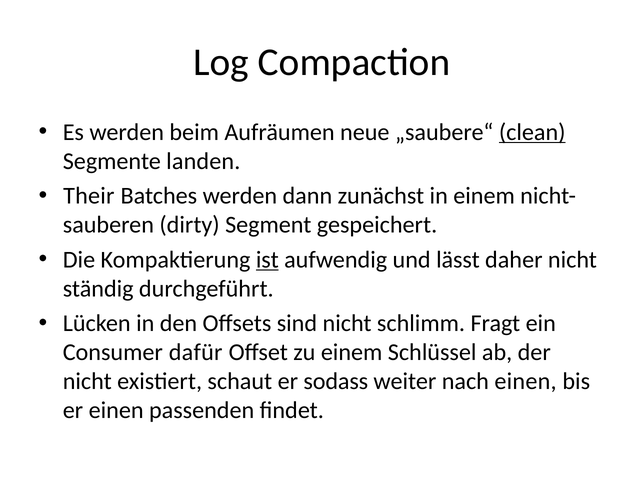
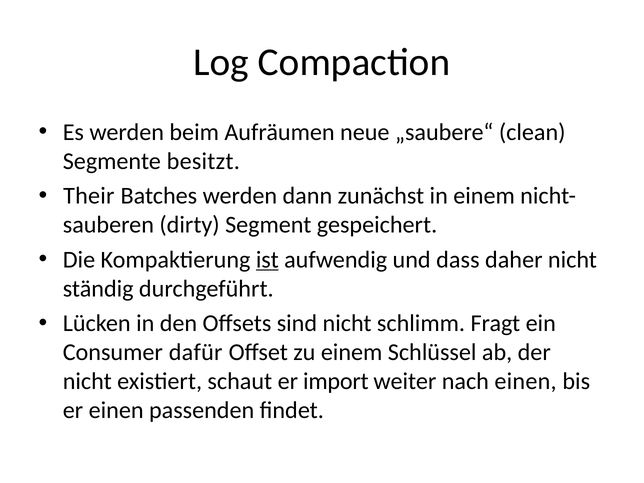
clean underline: present -> none
landen: landen -> besitzt
lässt: lässt -> dass
sodass: sodass -> import
